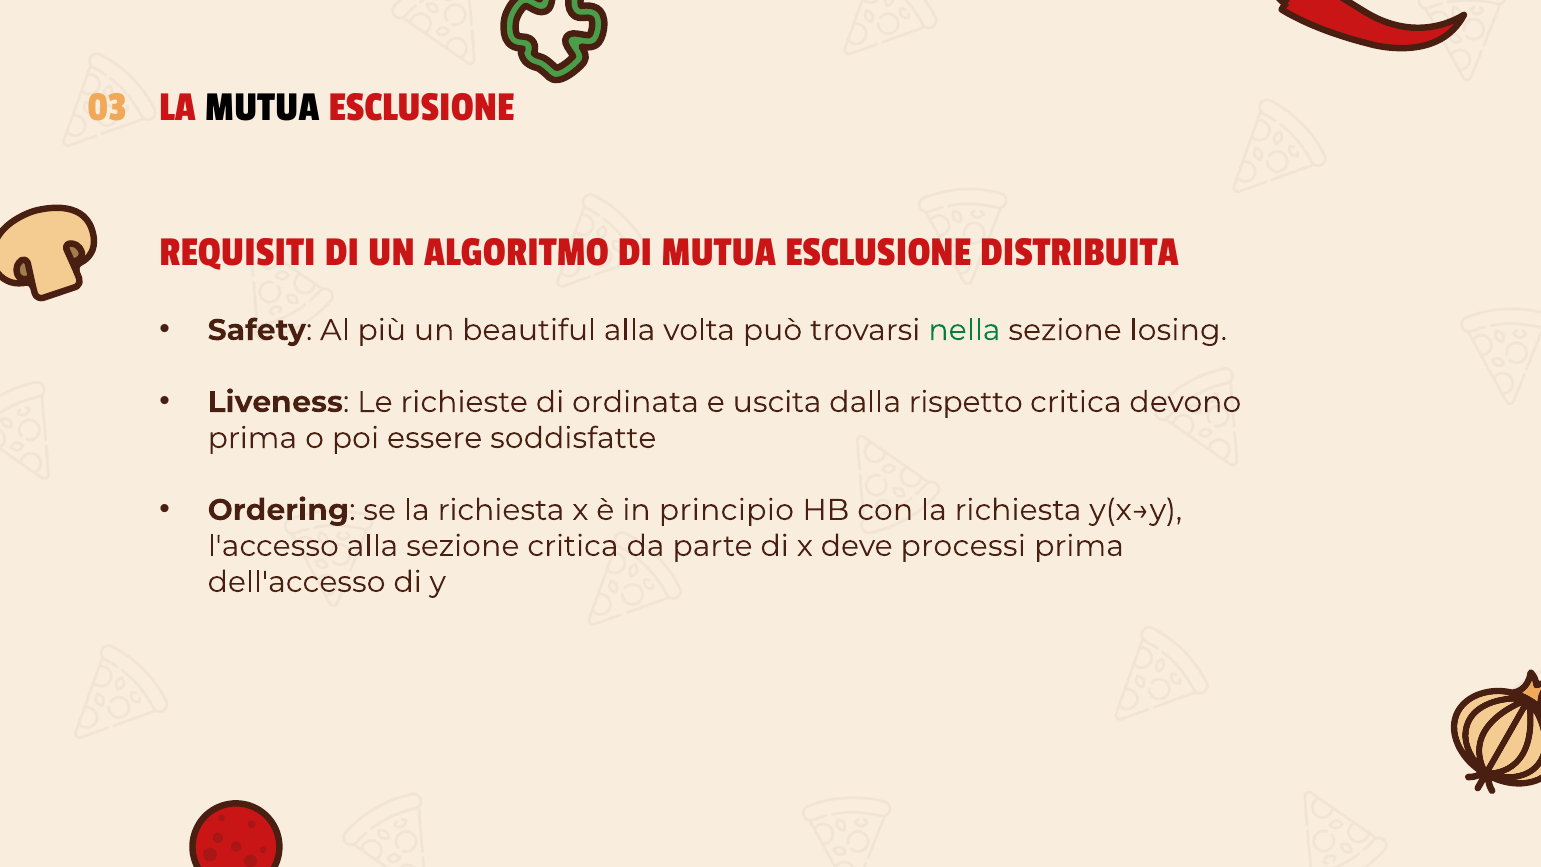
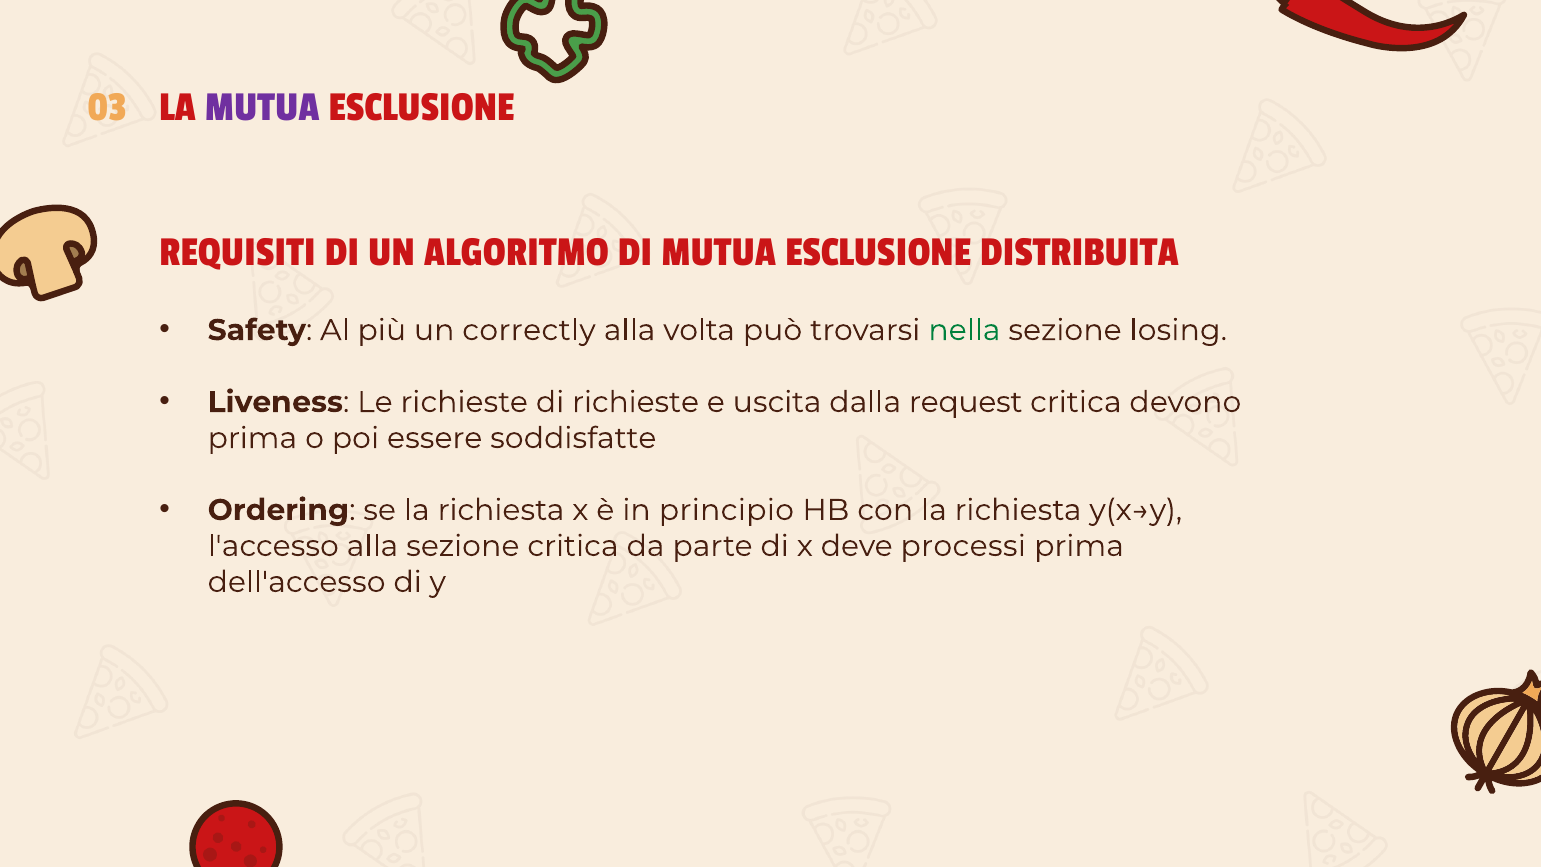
MUTUA at (262, 106) colour: black -> purple
beautiful: beautiful -> correctly
di ordinata: ordinata -> richieste
rispetto: rispetto -> request
